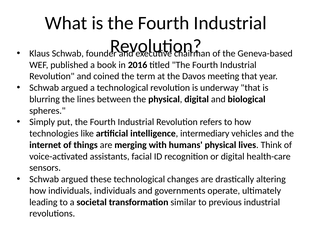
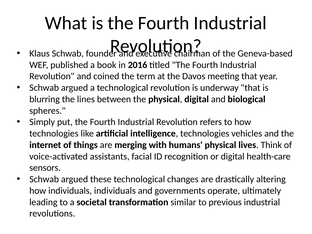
intelligence intermediary: intermediary -> technologies
